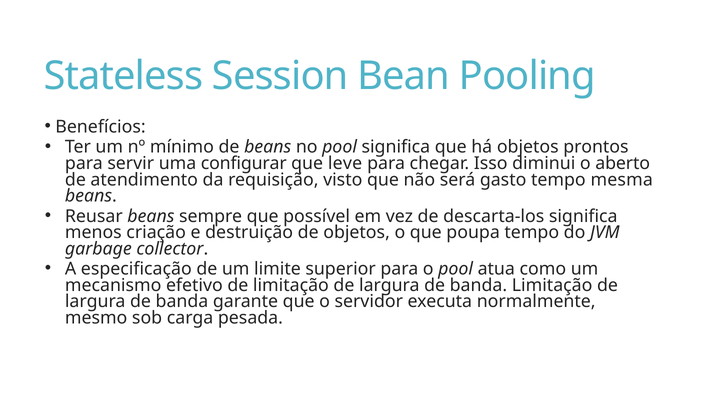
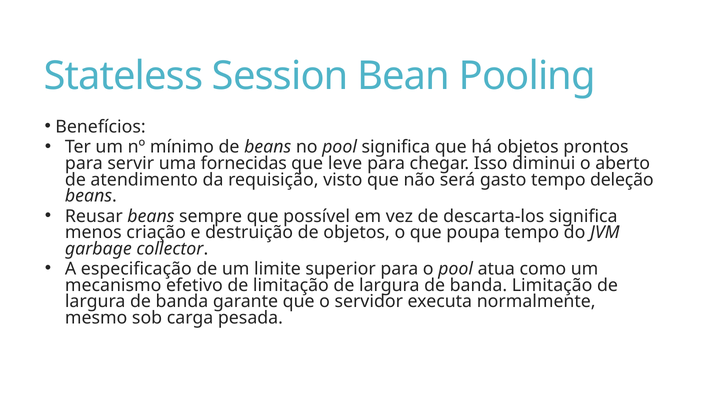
configurar: configurar -> fornecidas
mesma: mesma -> deleção
